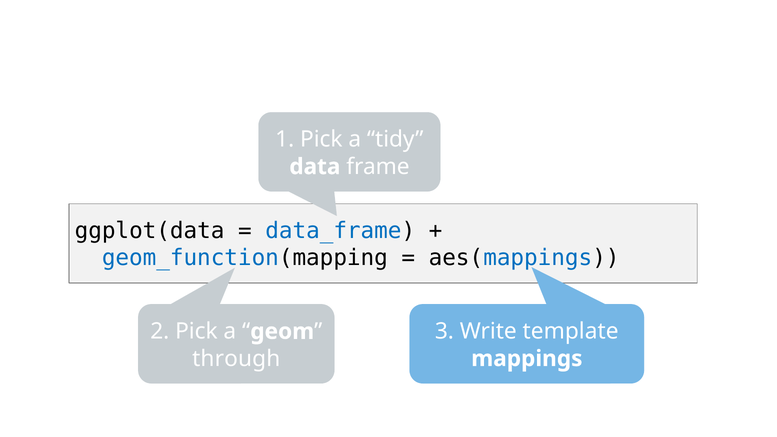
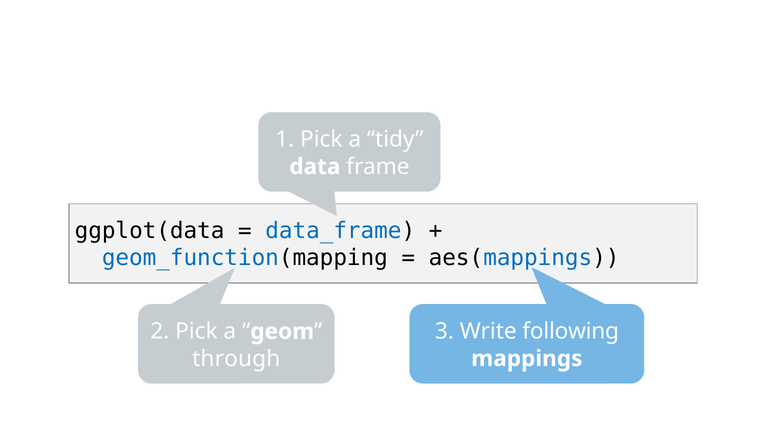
template: template -> following
